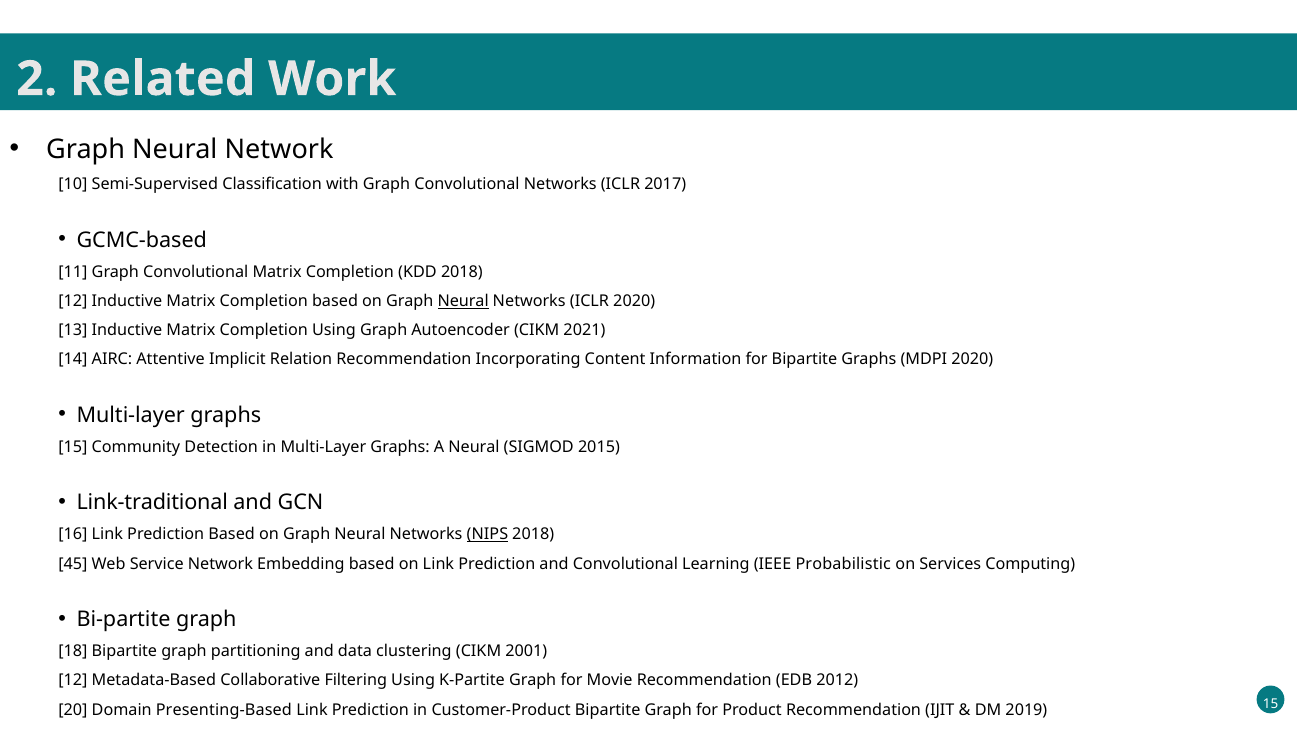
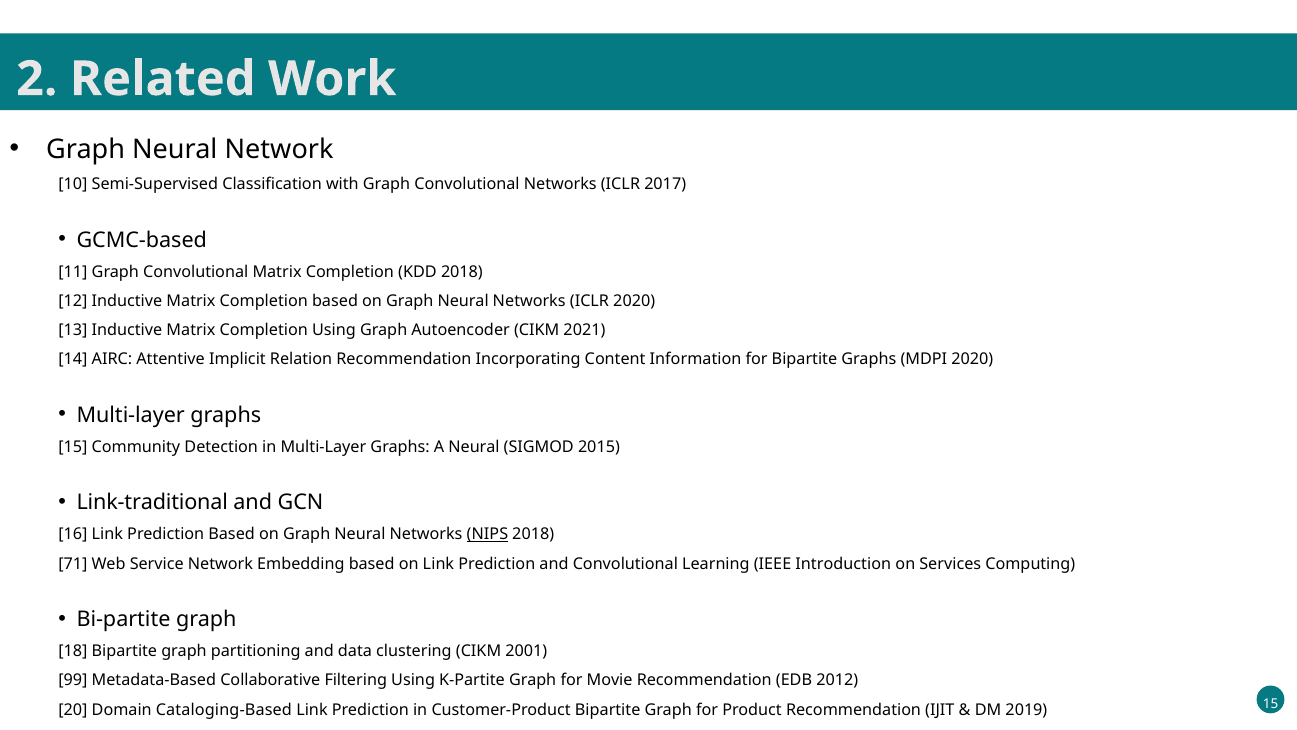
Neural at (463, 301) underline: present -> none
45: 45 -> 71
Probabilistic: Probabilistic -> Introduction
12 at (73, 680): 12 -> 99
Presenting-Based: Presenting-Based -> Cataloging-Based
